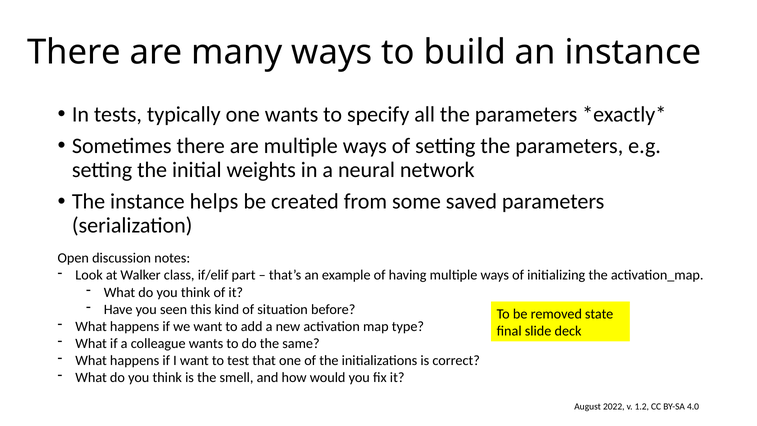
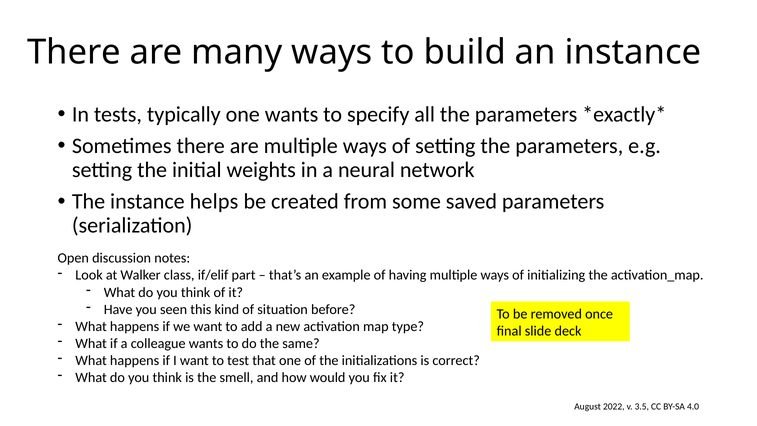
state: state -> once
1.2: 1.2 -> 3.5
